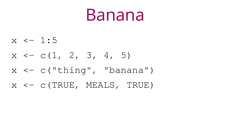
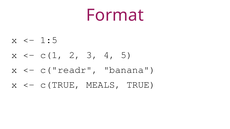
Banana at (115, 15): Banana -> Format
c("thing: c("thing -> c("readr
